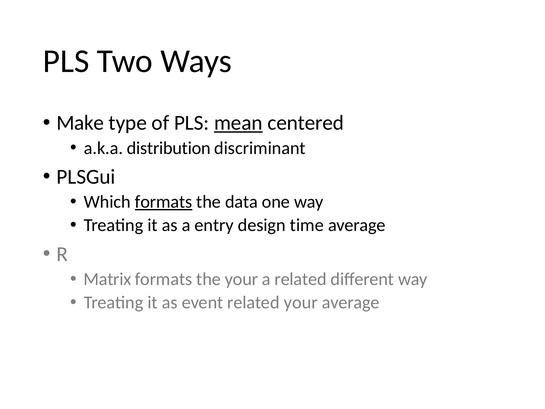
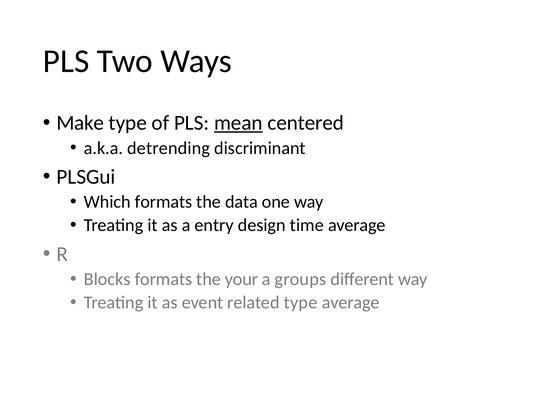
distribution: distribution -> detrending
formats at (164, 202) underline: present -> none
Matrix: Matrix -> Blocks
a related: related -> groups
related your: your -> type
